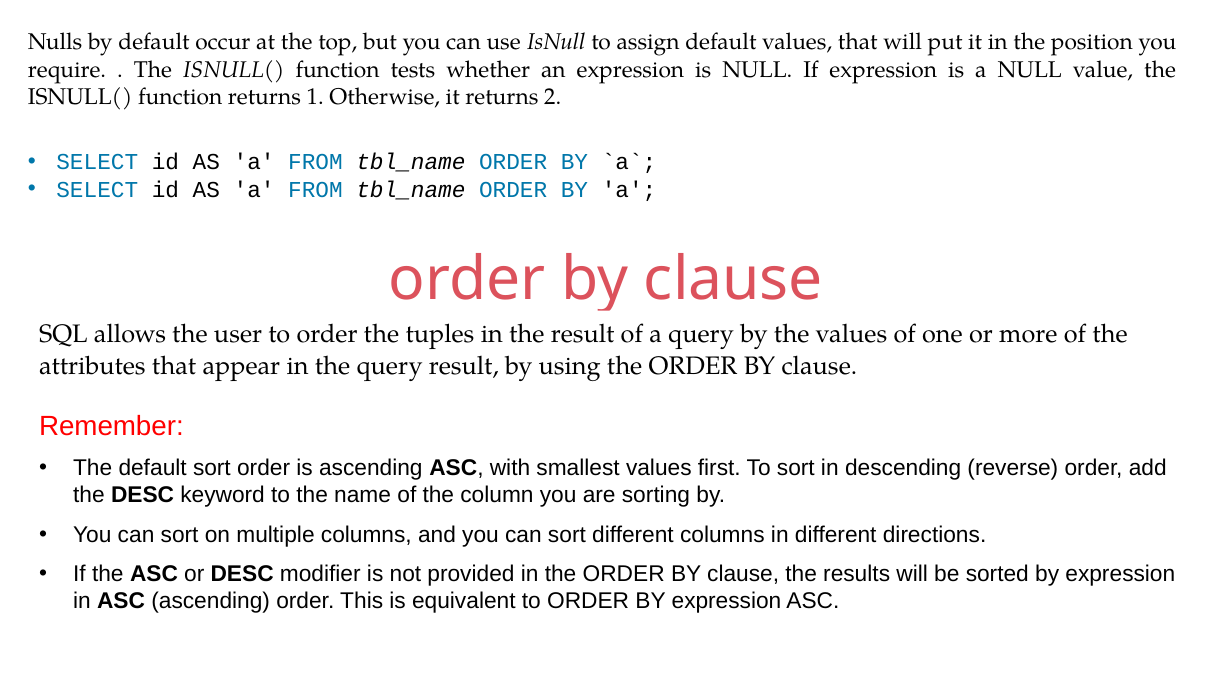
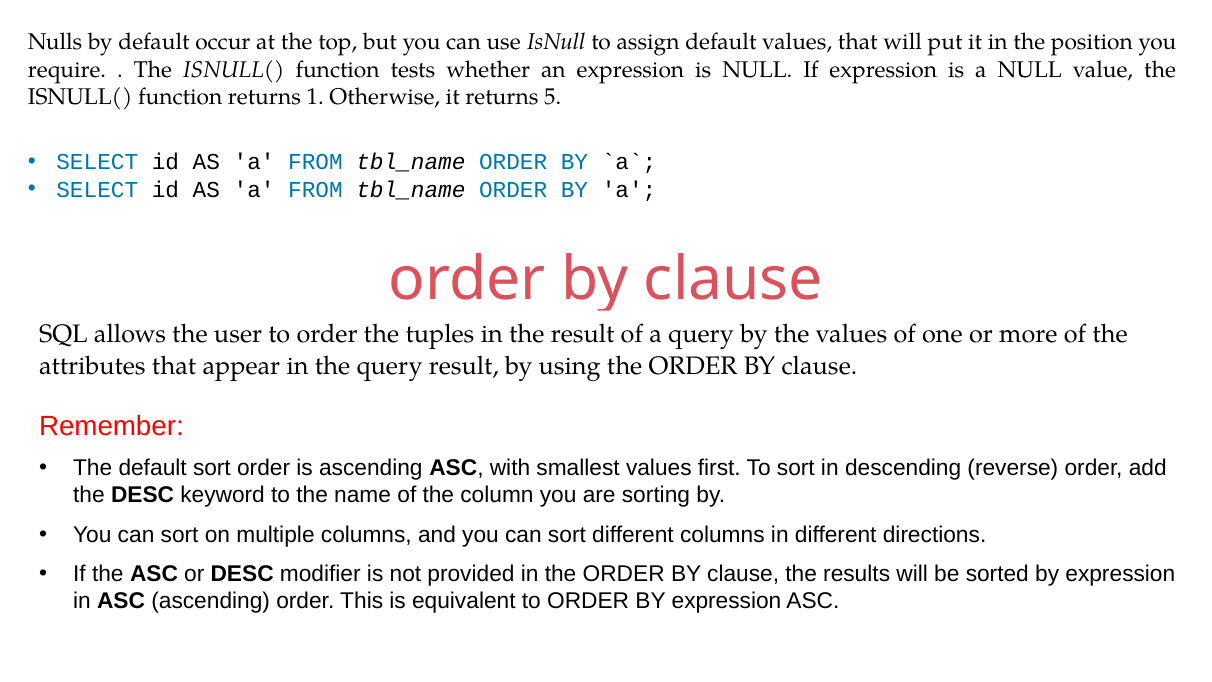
2: 2 -> 5
